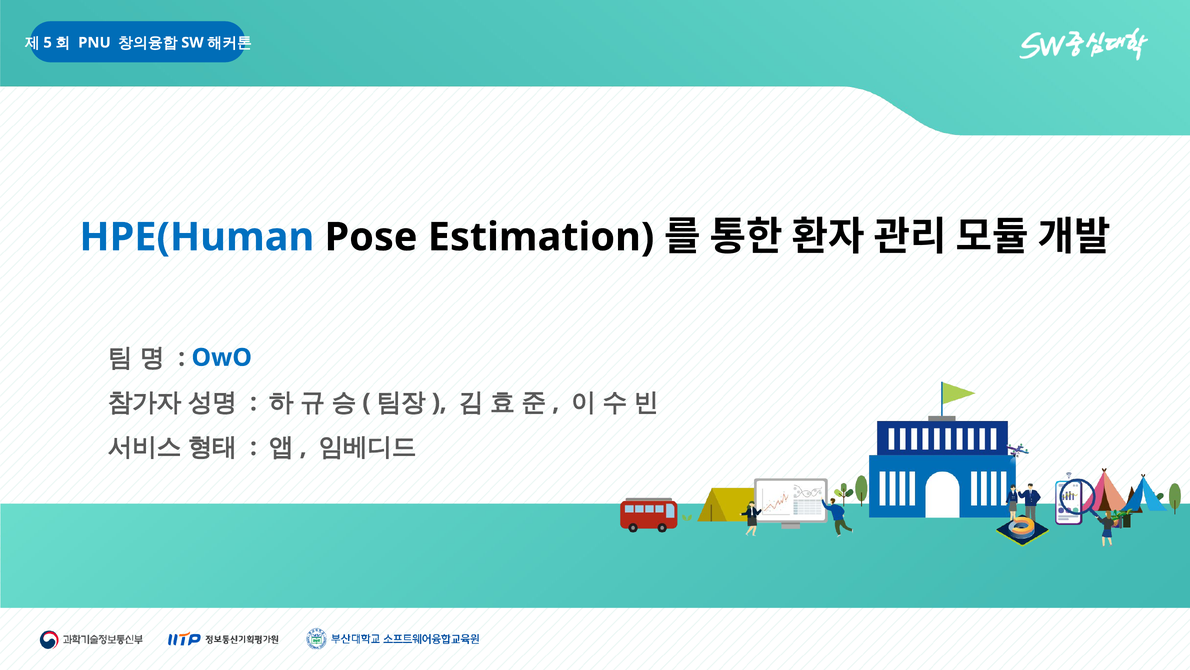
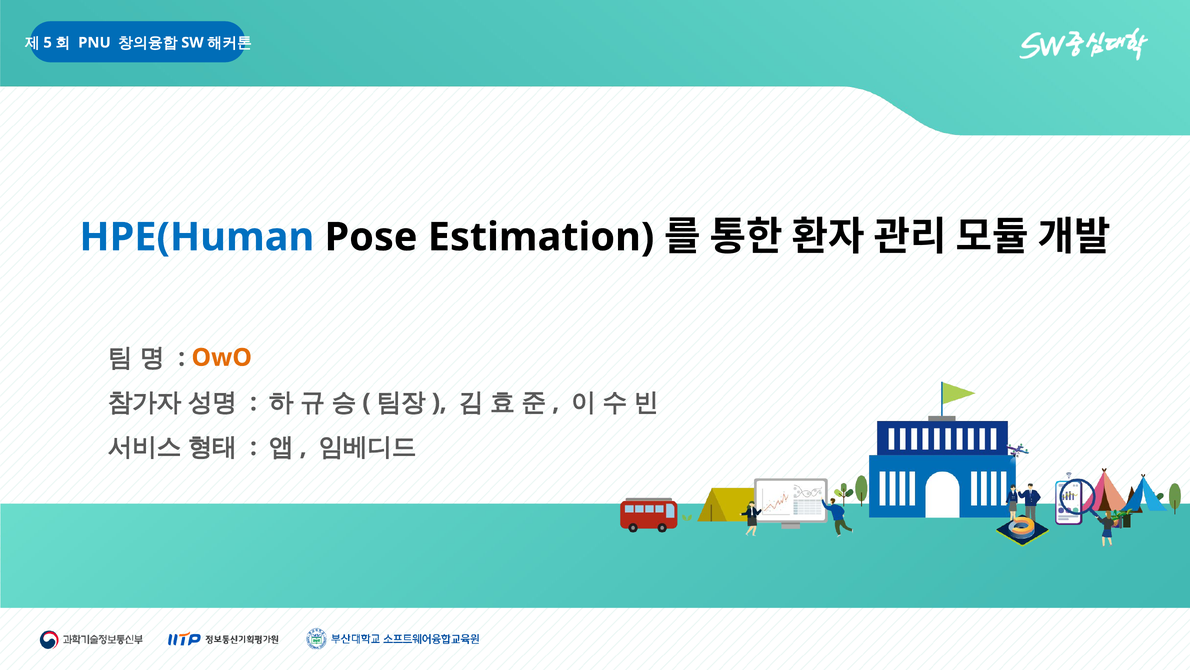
OwO colour: blue -> orange
